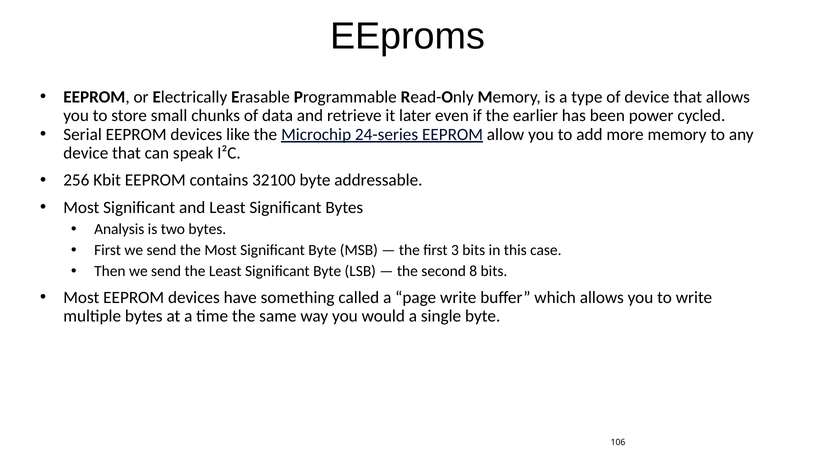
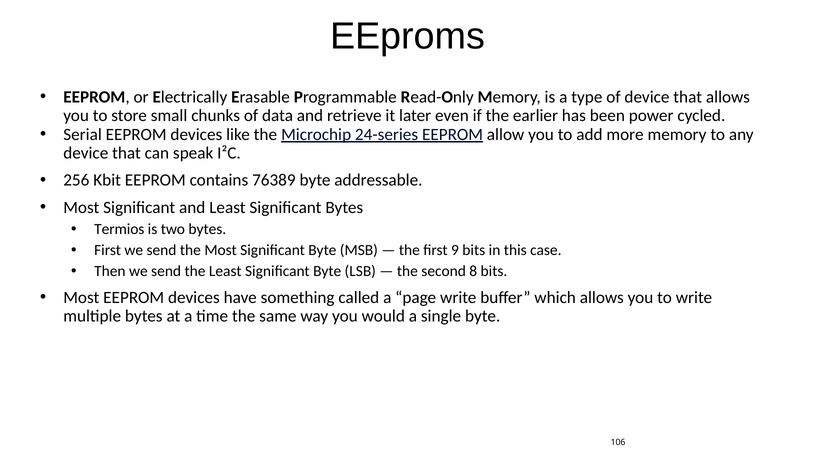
32100: 32100 -> 76389
Analysis: Analysis -> Termios
3: 3 -> 9
